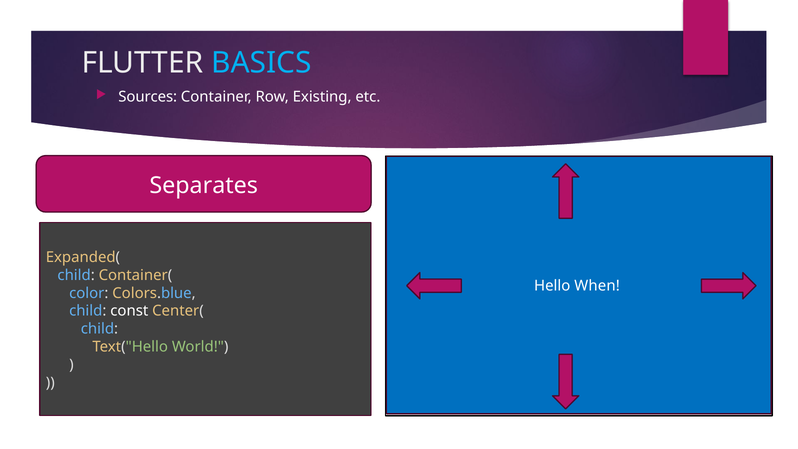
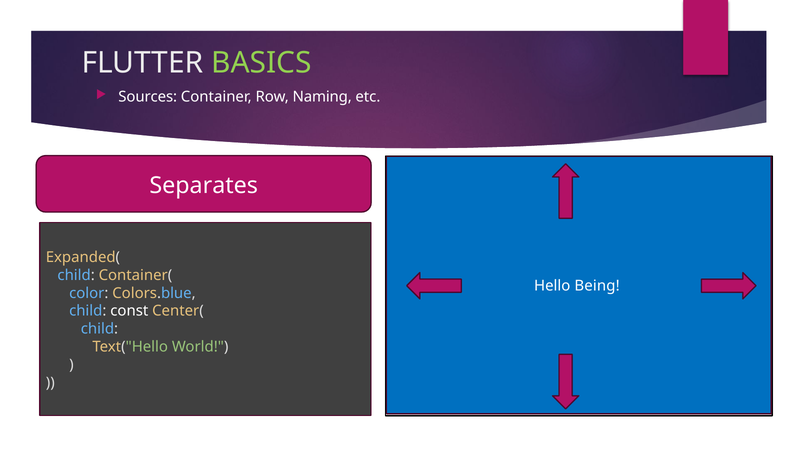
BASICS colour: light blue -> light green
Existing: Existing -> Naming
When: When -> Being
